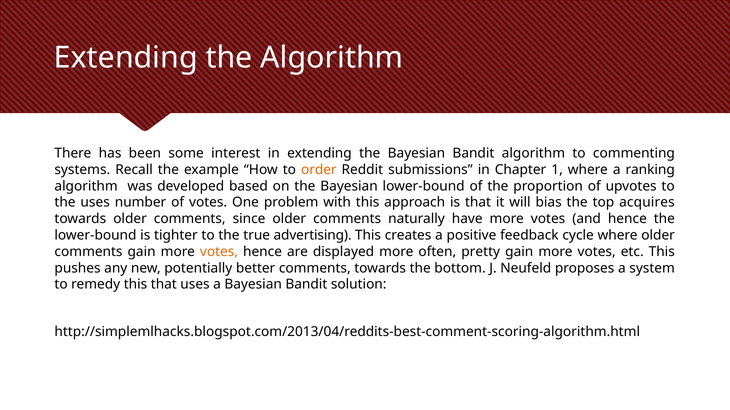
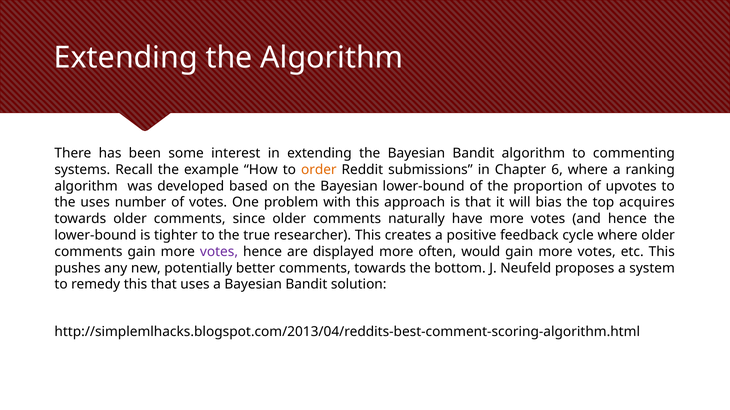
1: 1 -> 6
advertising: advertising -> researcher
votes at (219, 252) colour: orange -> purple
pretty: pretty -> would
